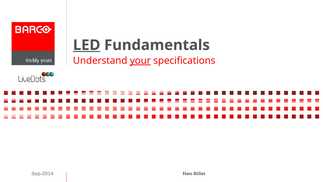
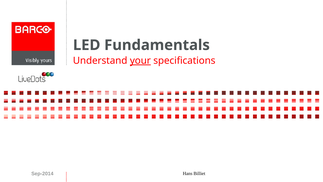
LED underline: present -> none
